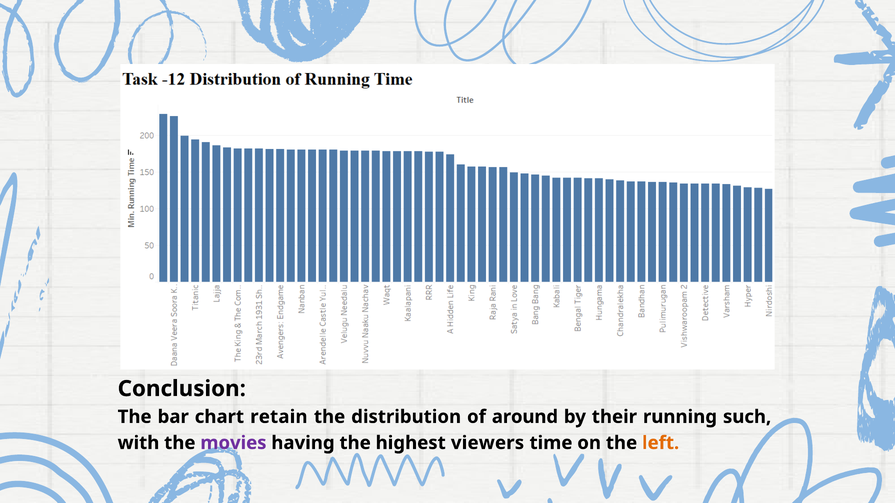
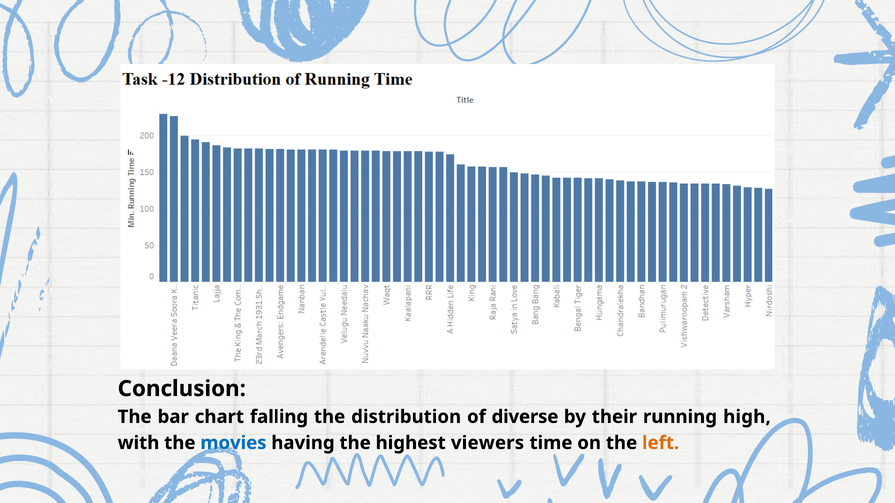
retain: retain -> falling
around: around -> diverse
such: such -> high
movies colour: purple -> blue
